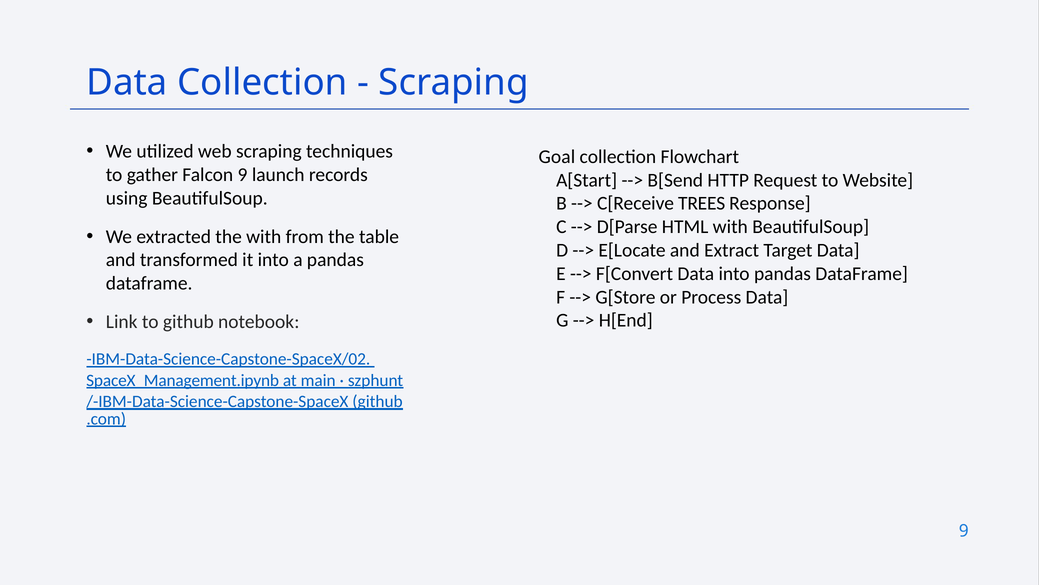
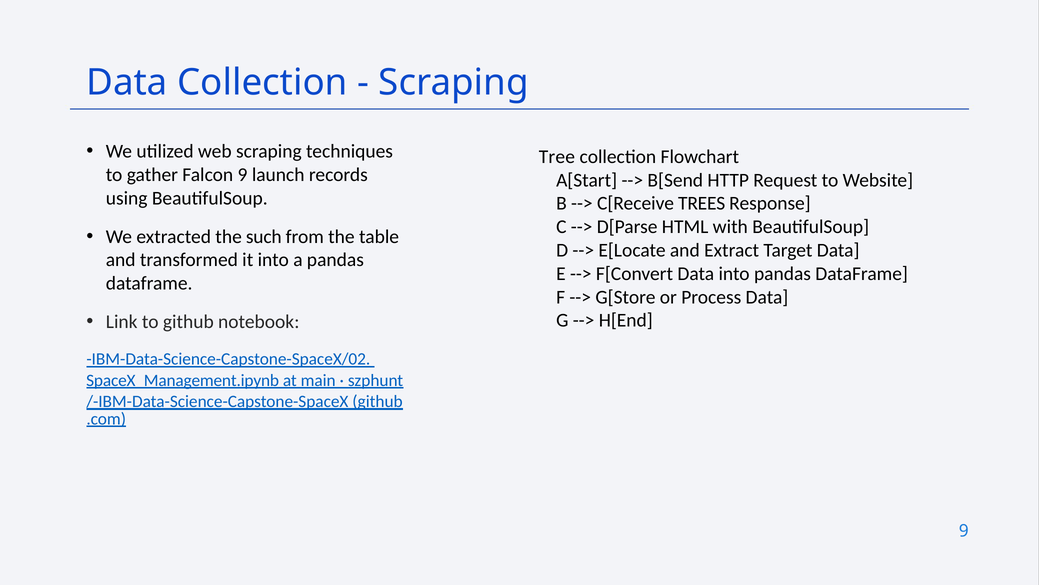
Goal: Goal -> Tree
the with: with -> such
